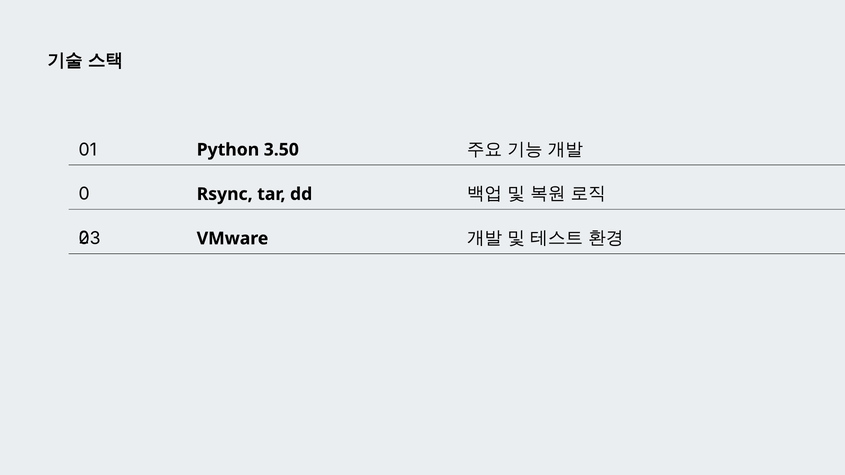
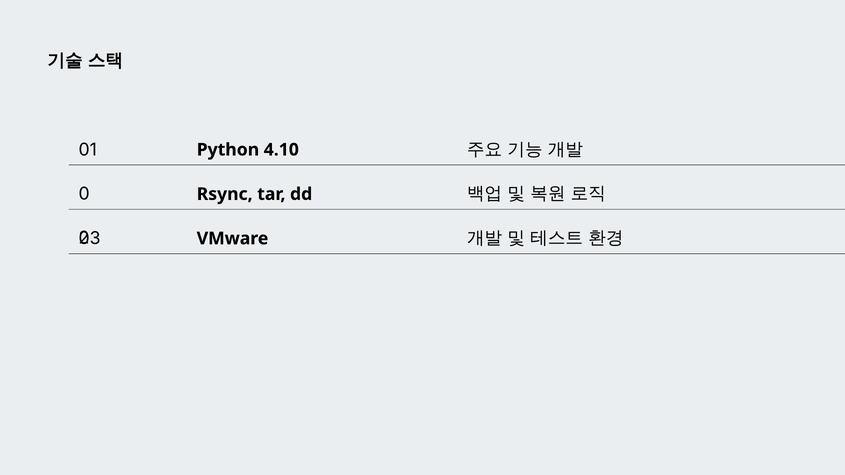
3.50: 3.50 -> 4.10
